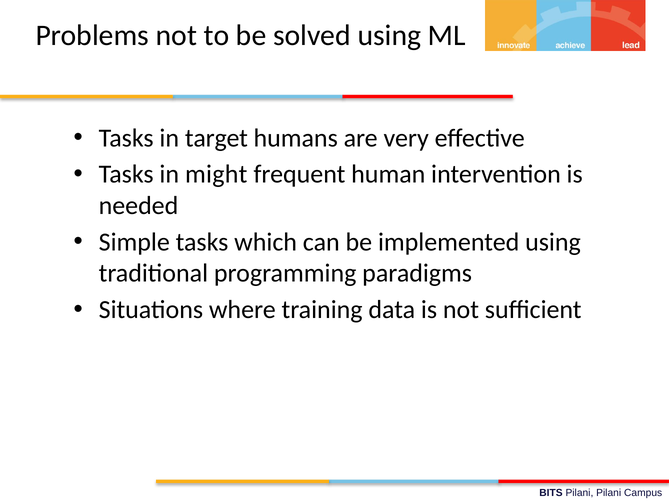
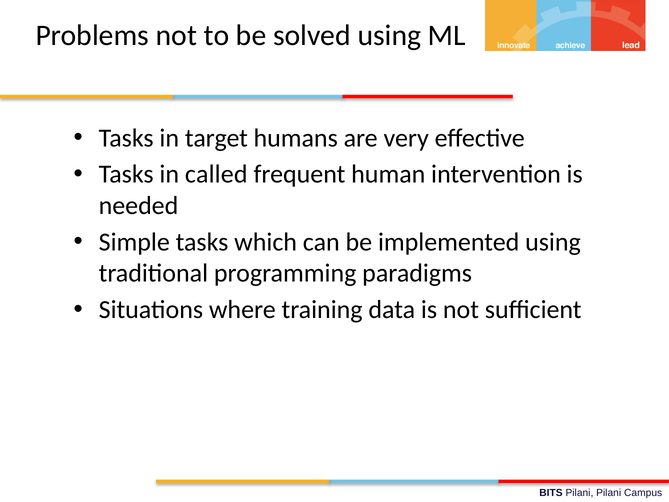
might: might -> called
